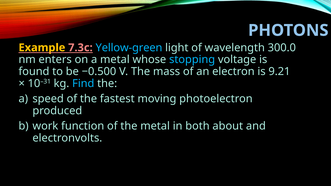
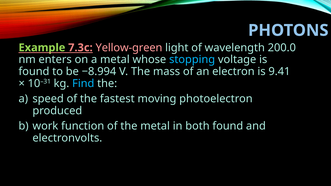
Example colour: yellow -> light green
Yellow-green colour: light blue -> pink
300.0: 300.0 -> 200.0
−0.500: −0.500 -> −8.994
9.21: 9.21 -> 9.41
both about: about -> found
